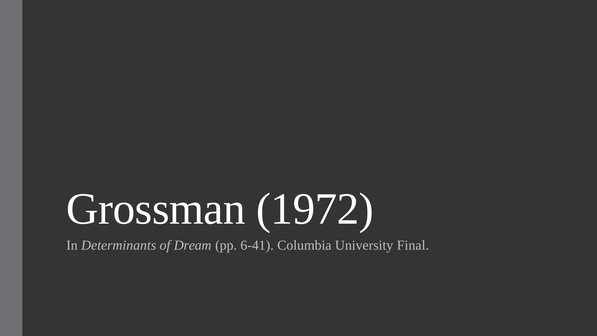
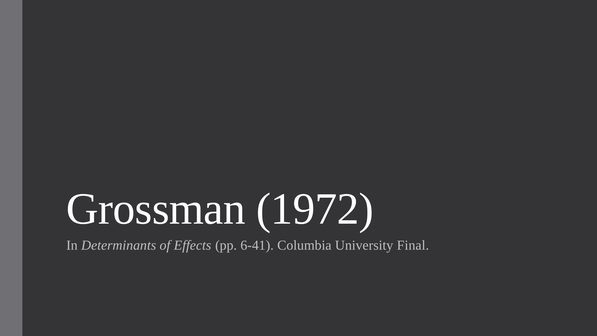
Dream: Dream -> Effects
